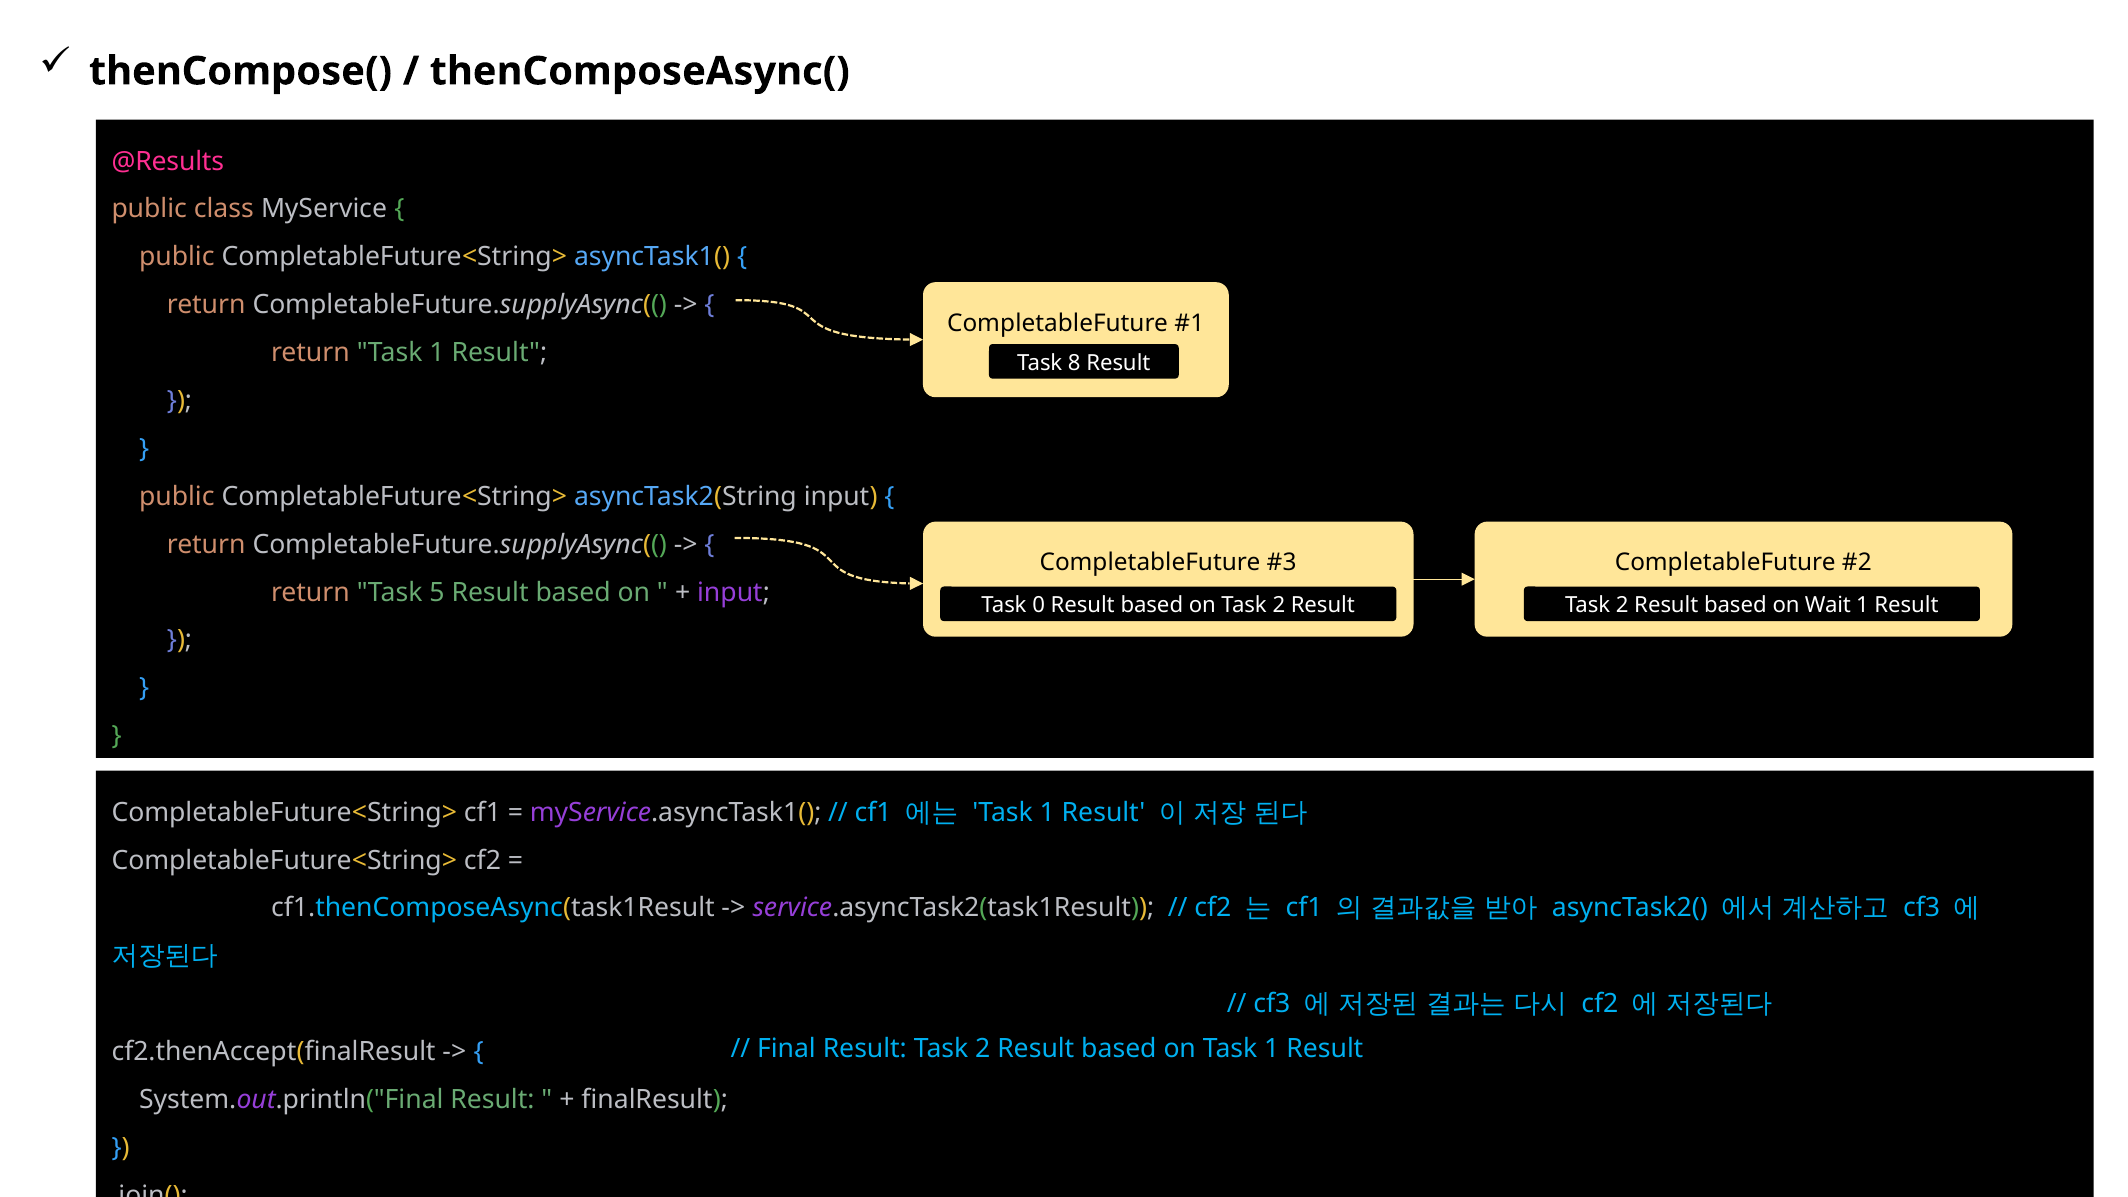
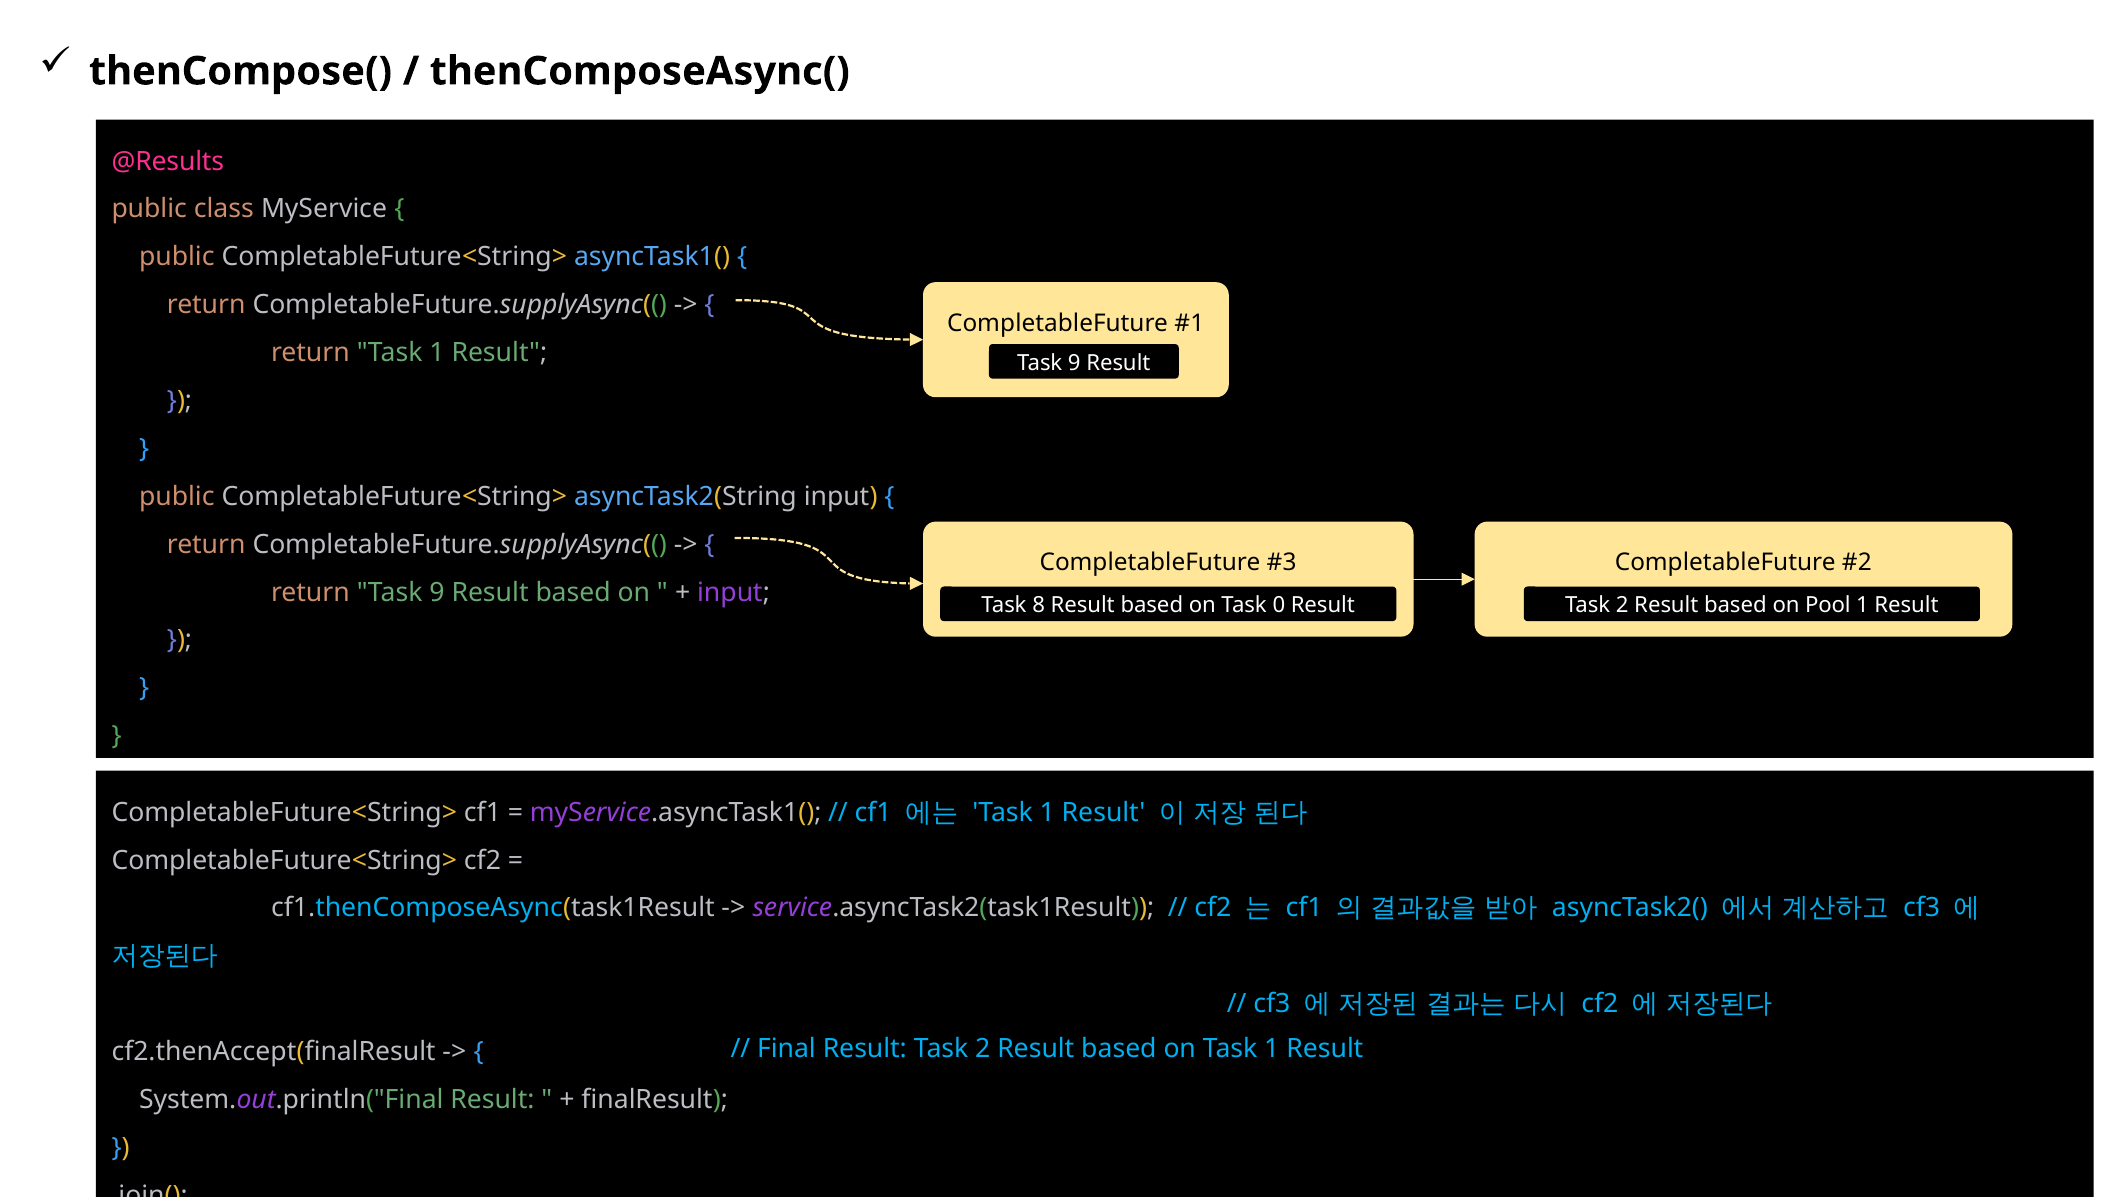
8 at (1074, 363): 8 -> 9
return Task 5: 5 -> 9
0: 0 -> 8
on Task 2: 2 -> 0
Wait: Wait -> Pool
